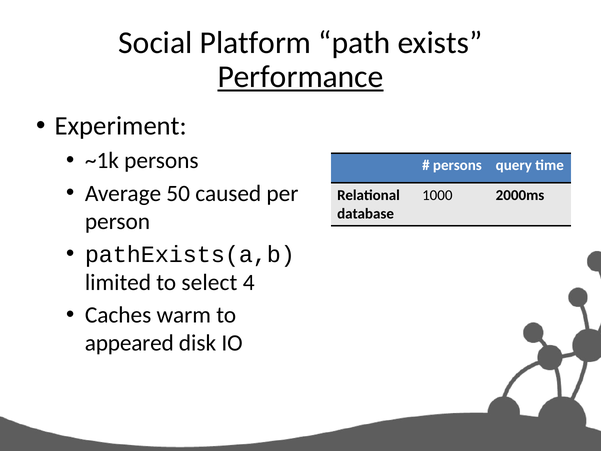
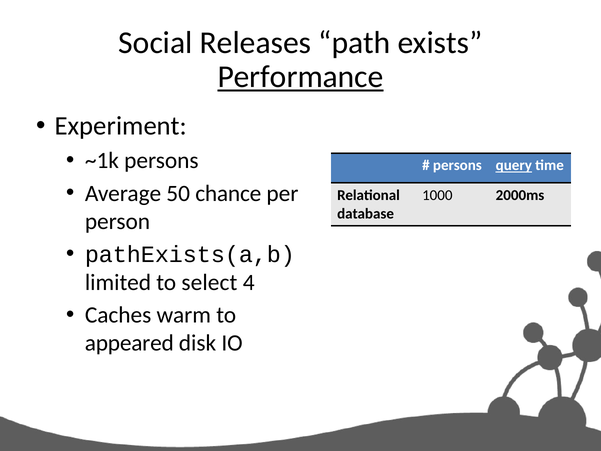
Platform: Platform -> Releases
query underline: none -> present
caused: caused -> chance
